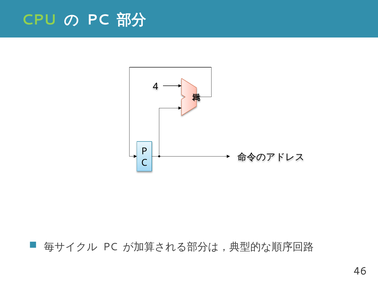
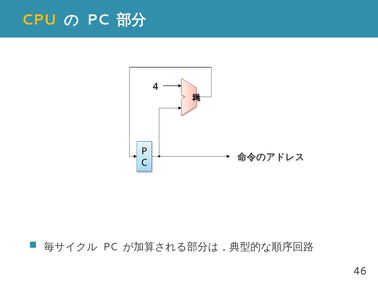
CPU colour: light green -> yellow
